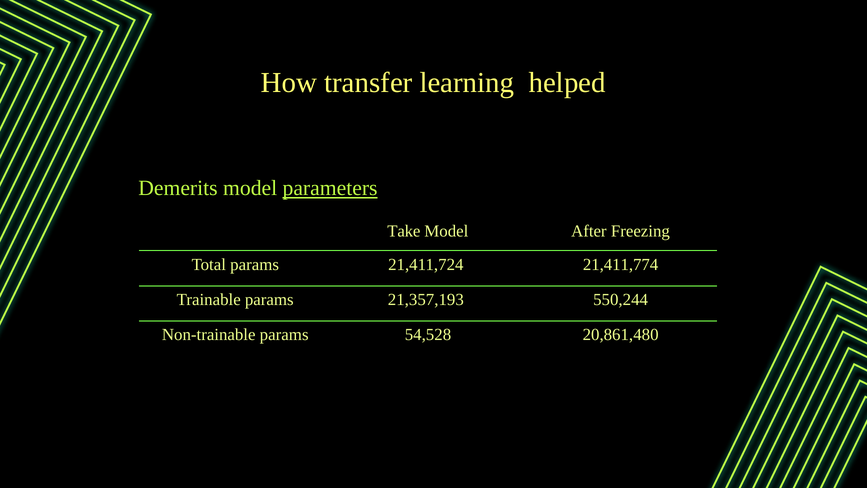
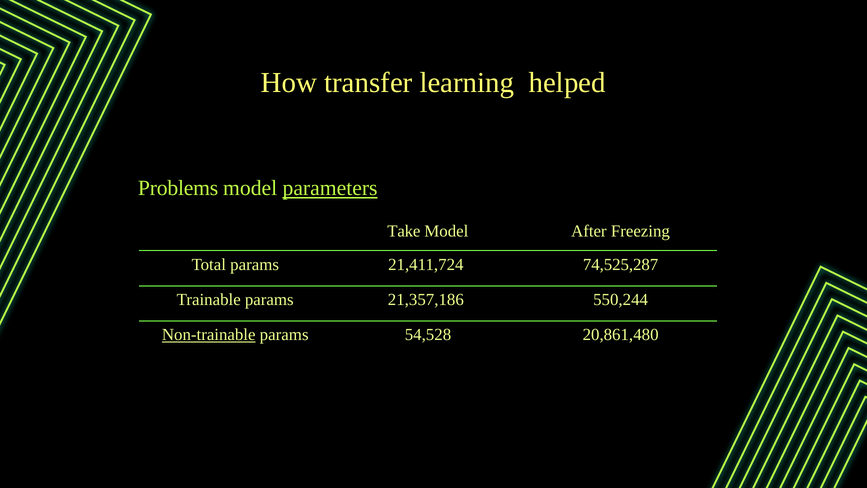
Demerits: Demerits -> Problems
21,411,774: 21,411,774 -> 74,525,287
21,357,193: 21,357,193 -> 21,357,186
Non-trainable underline: none -> present
